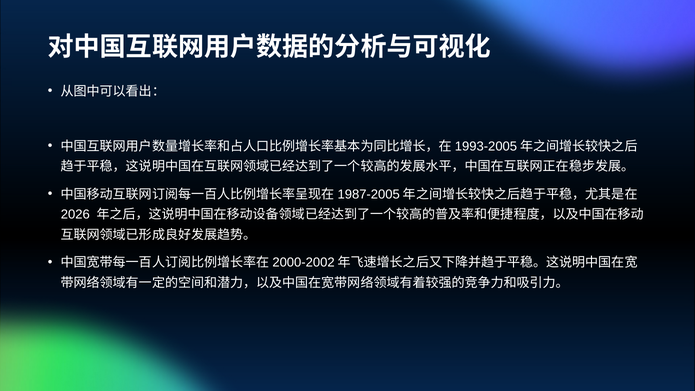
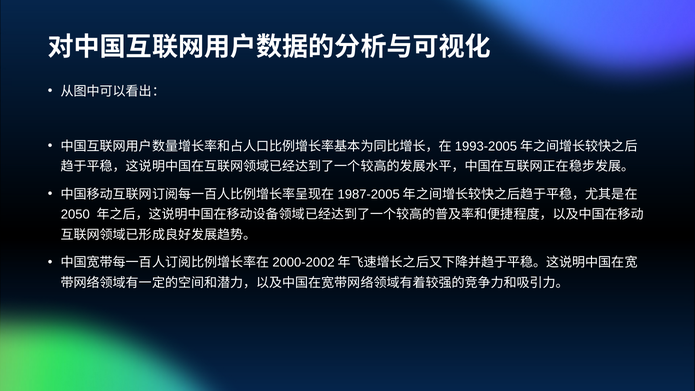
2026: 2026 -> 2050
